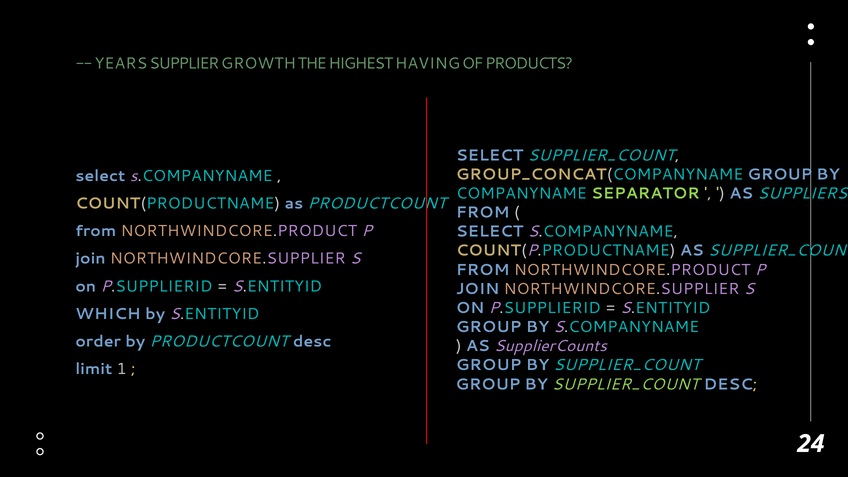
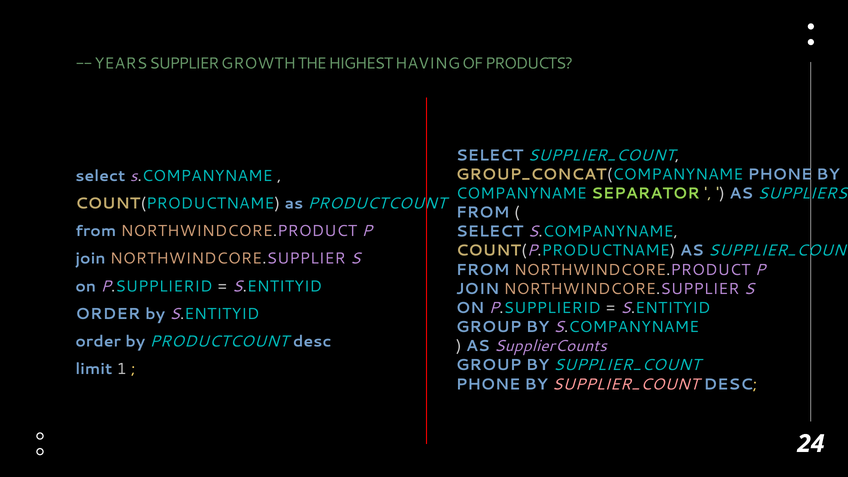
GROUP_CONCAT(COMPANYNAME GROUP: GROUP -> PHONE
WHICH at (108, 314): WHICH -> ORDER
GROUP at (488, 384): GROUP -> PHONE
SUPPLIER_COUNT at (626, 384) colour: light green -> pink
